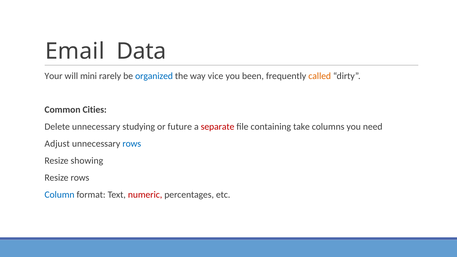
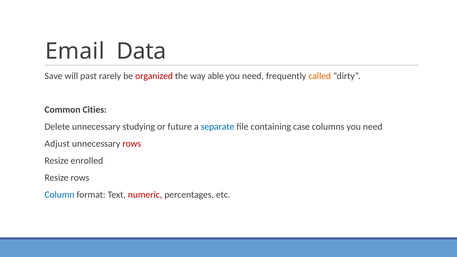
Your: Your -> Save
mini: mini -> past
organized colour: blue -> red
vice: vice -> able
been at (253, 76): been -> need
separate colour: red -> blue
take: take -> case
rows at (132, 144) colour: blue -> red
showing: showing -> enrolled
